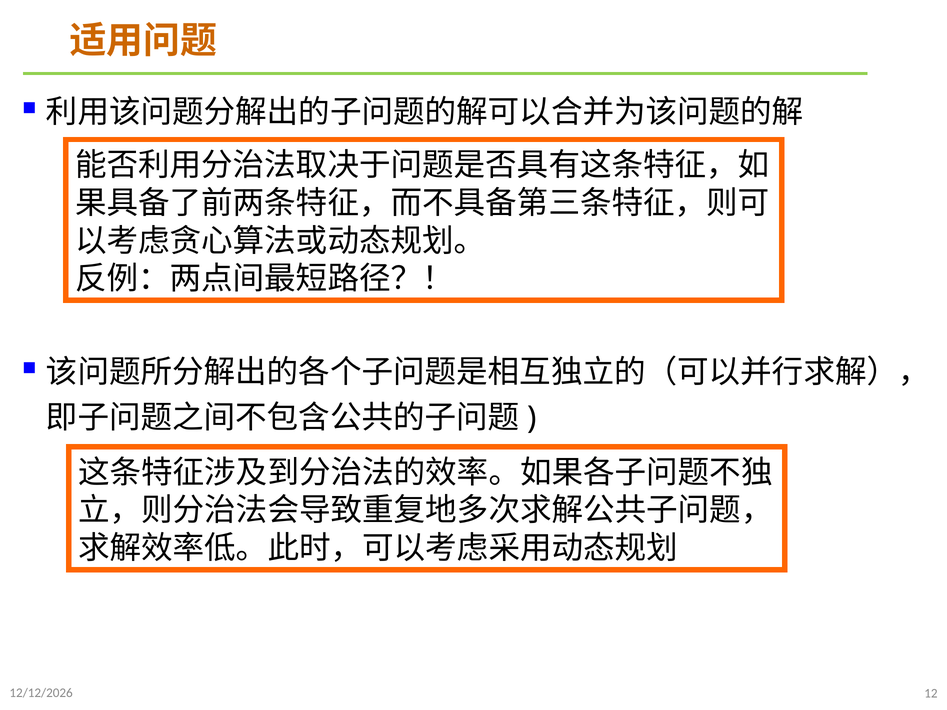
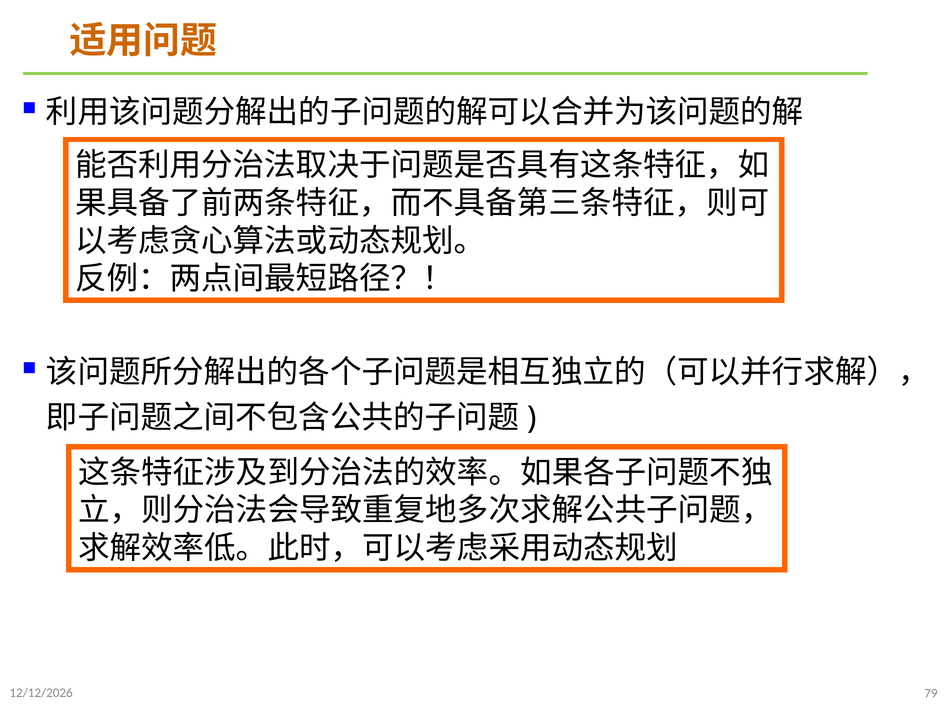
12: 12 -> 79
